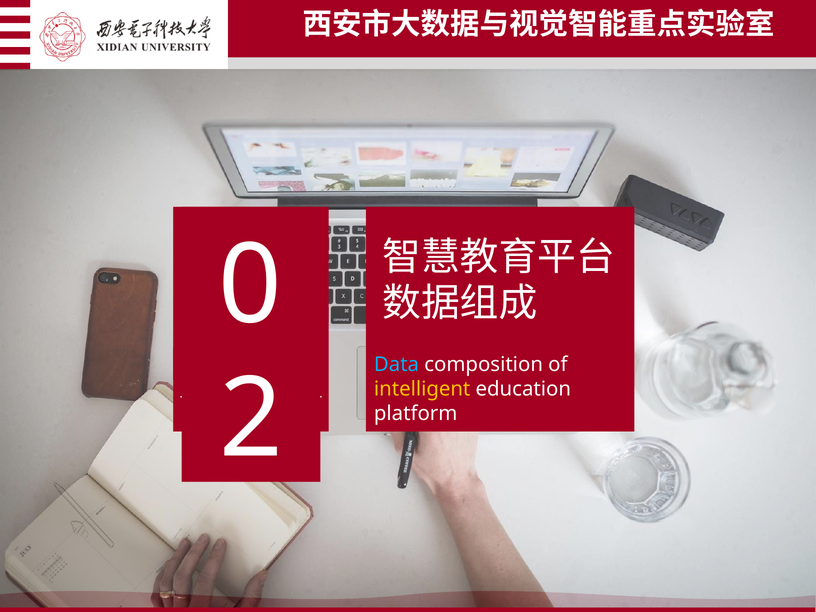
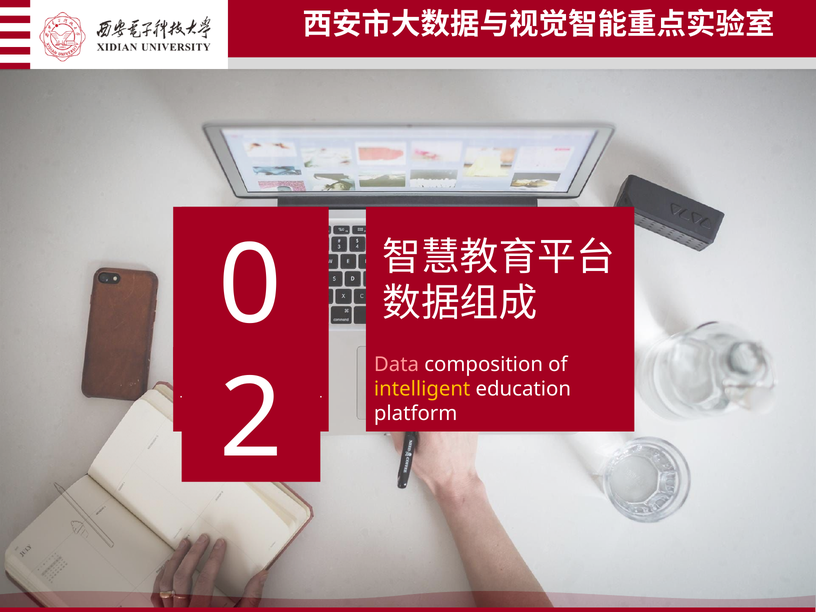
Data colour: light blue -> pink
